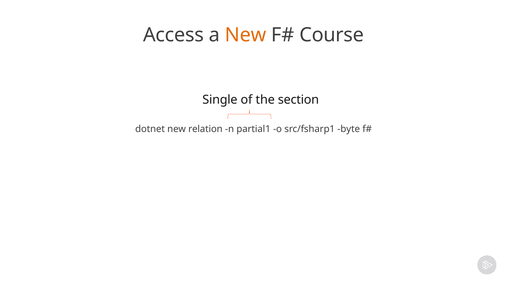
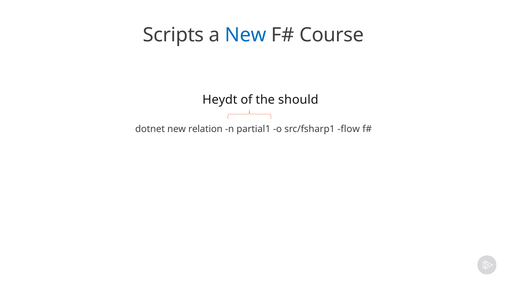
Access: Access -> Scripts
New at (246, 35) colour: orange -> blue
Single: Single -> Heydt
section: section -> should
byte: byte -> flow
